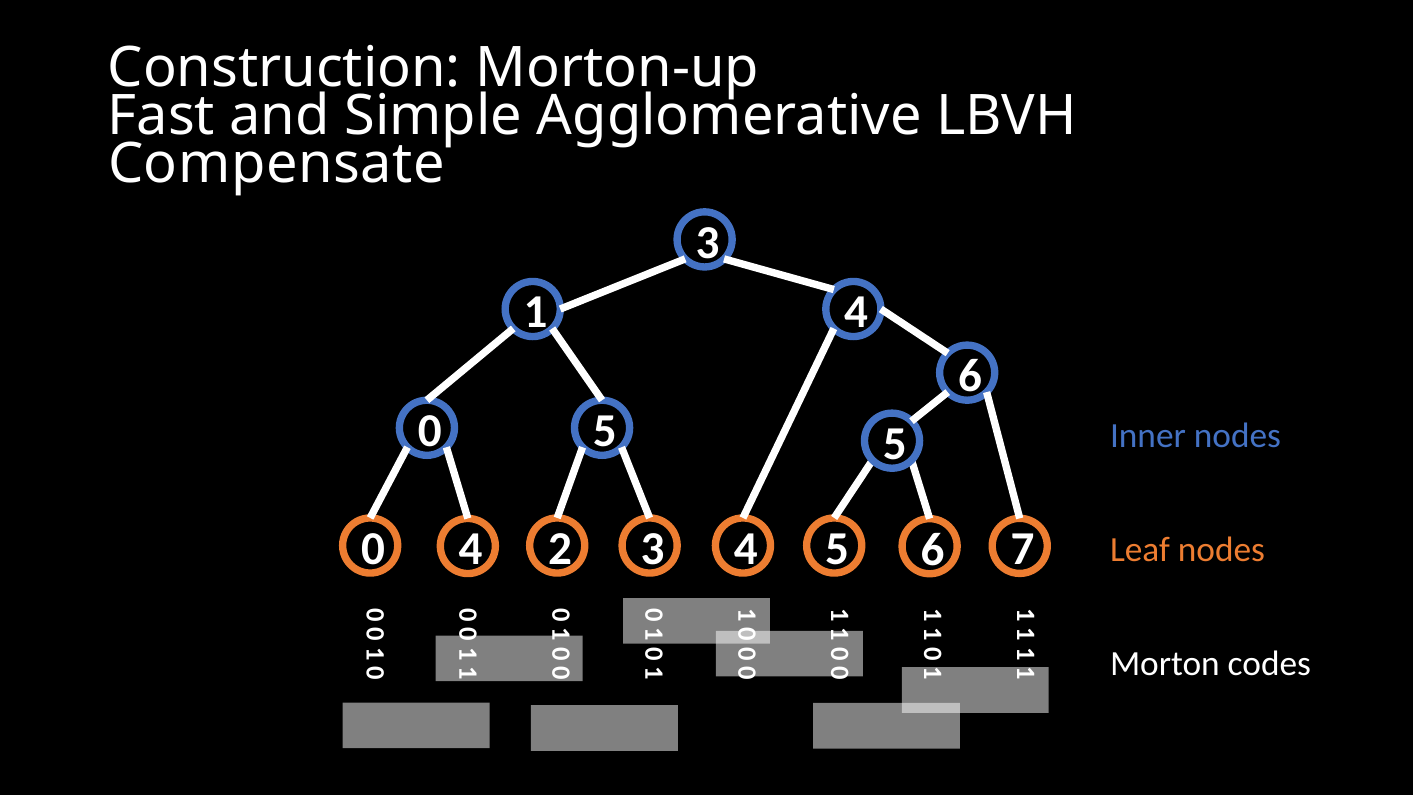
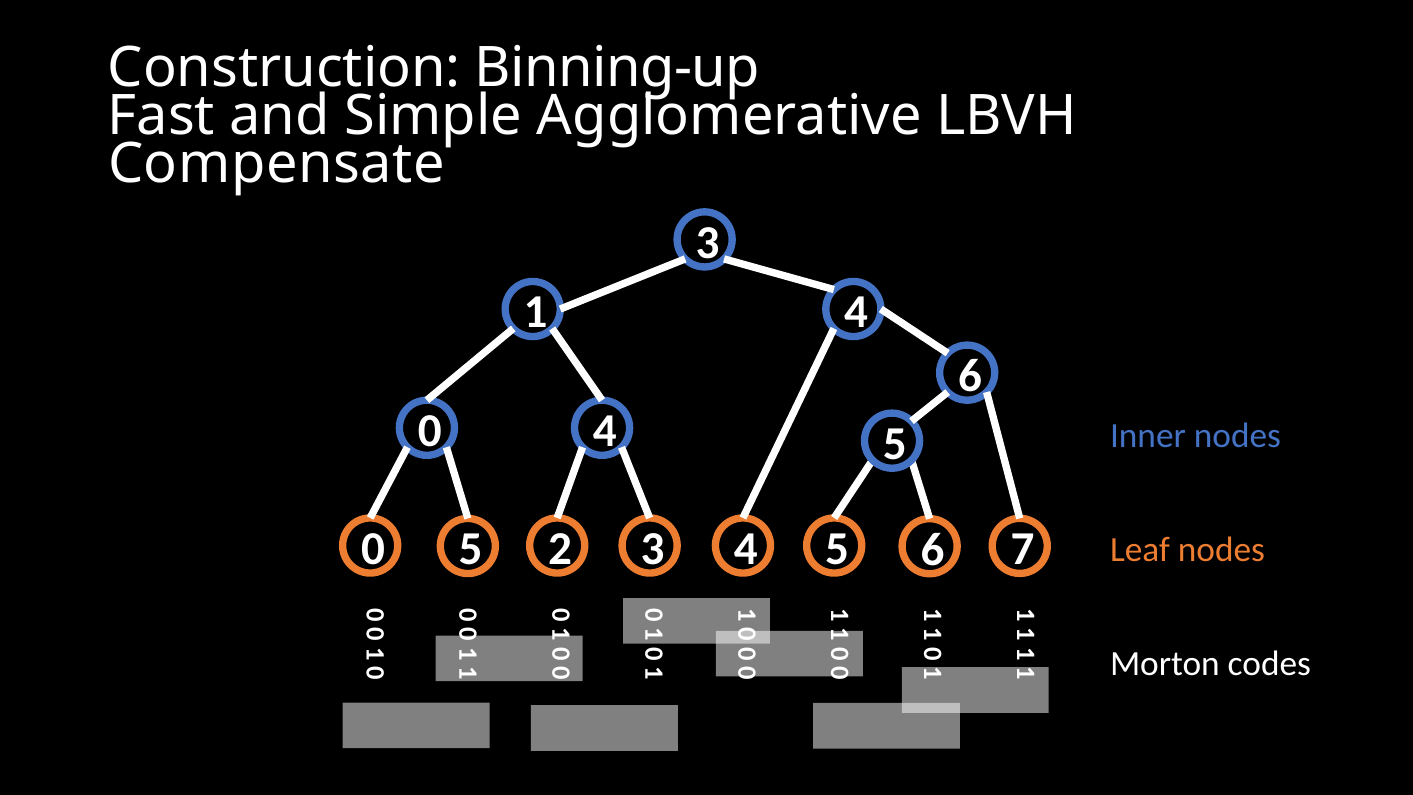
Morton-up: Morton-up -> Binning-up
0 5: 5 -> 4
0 4: 4 -> 5
